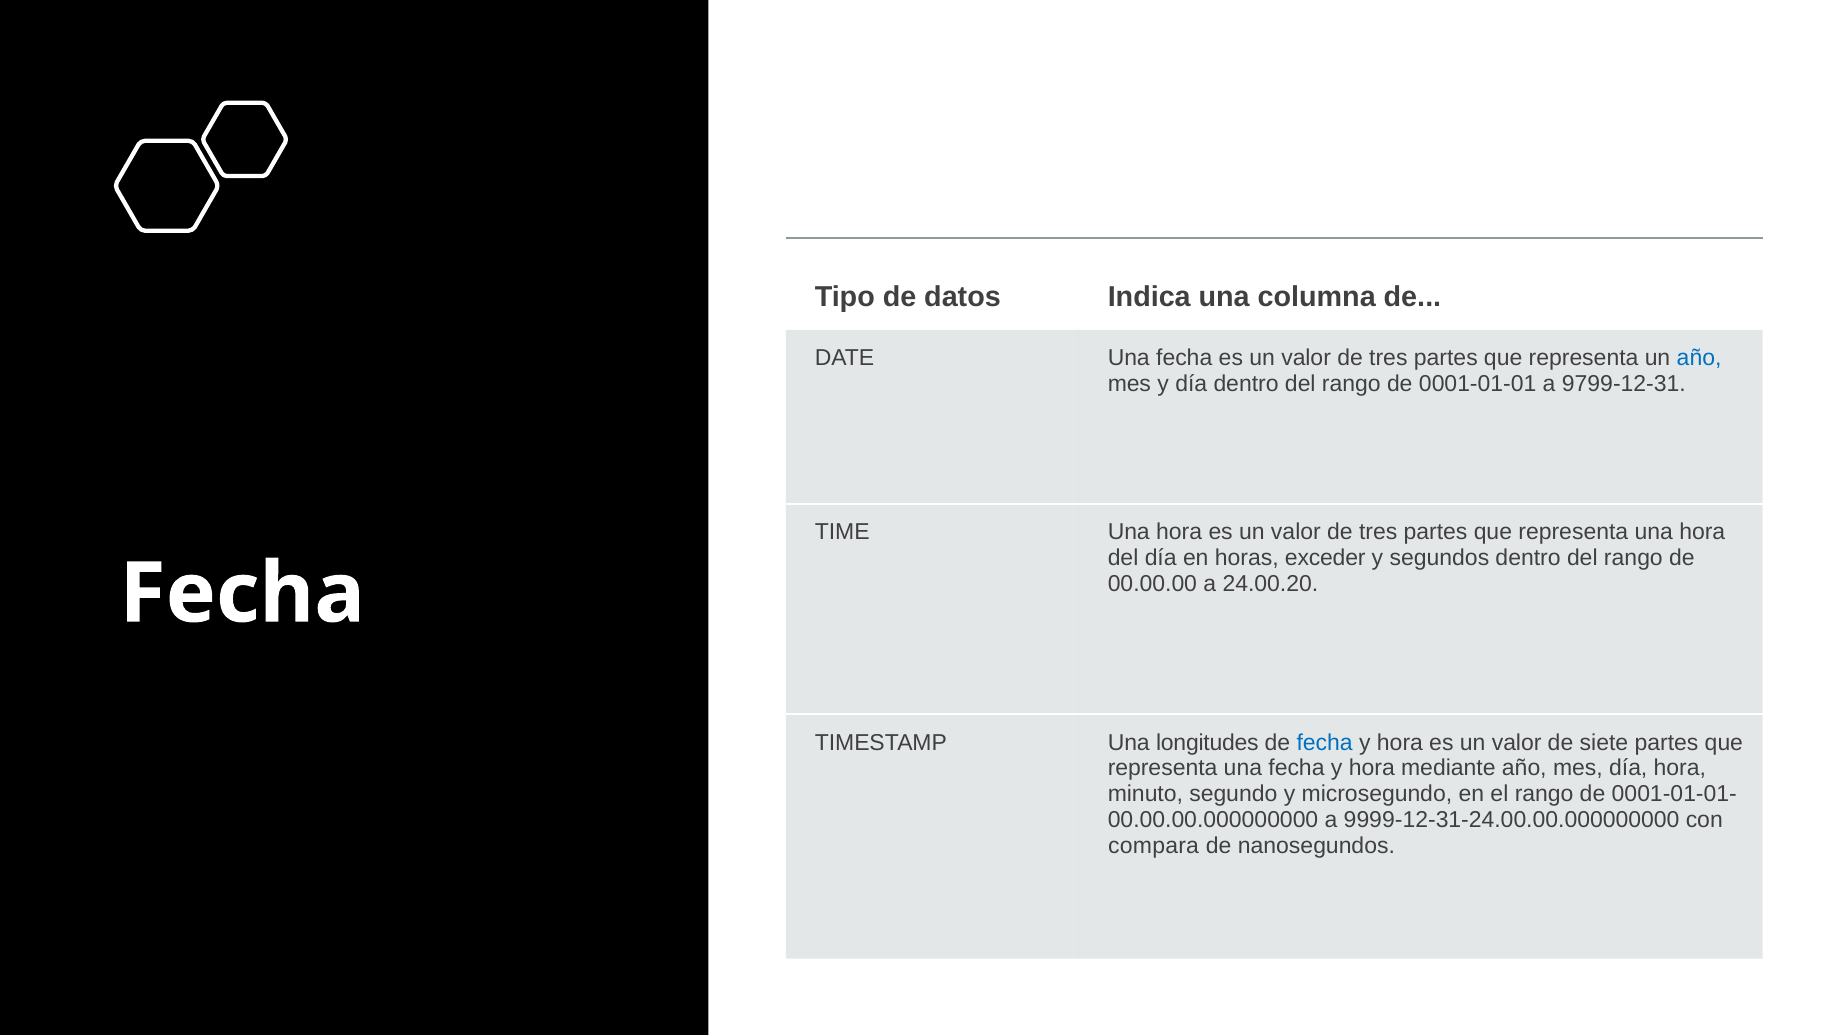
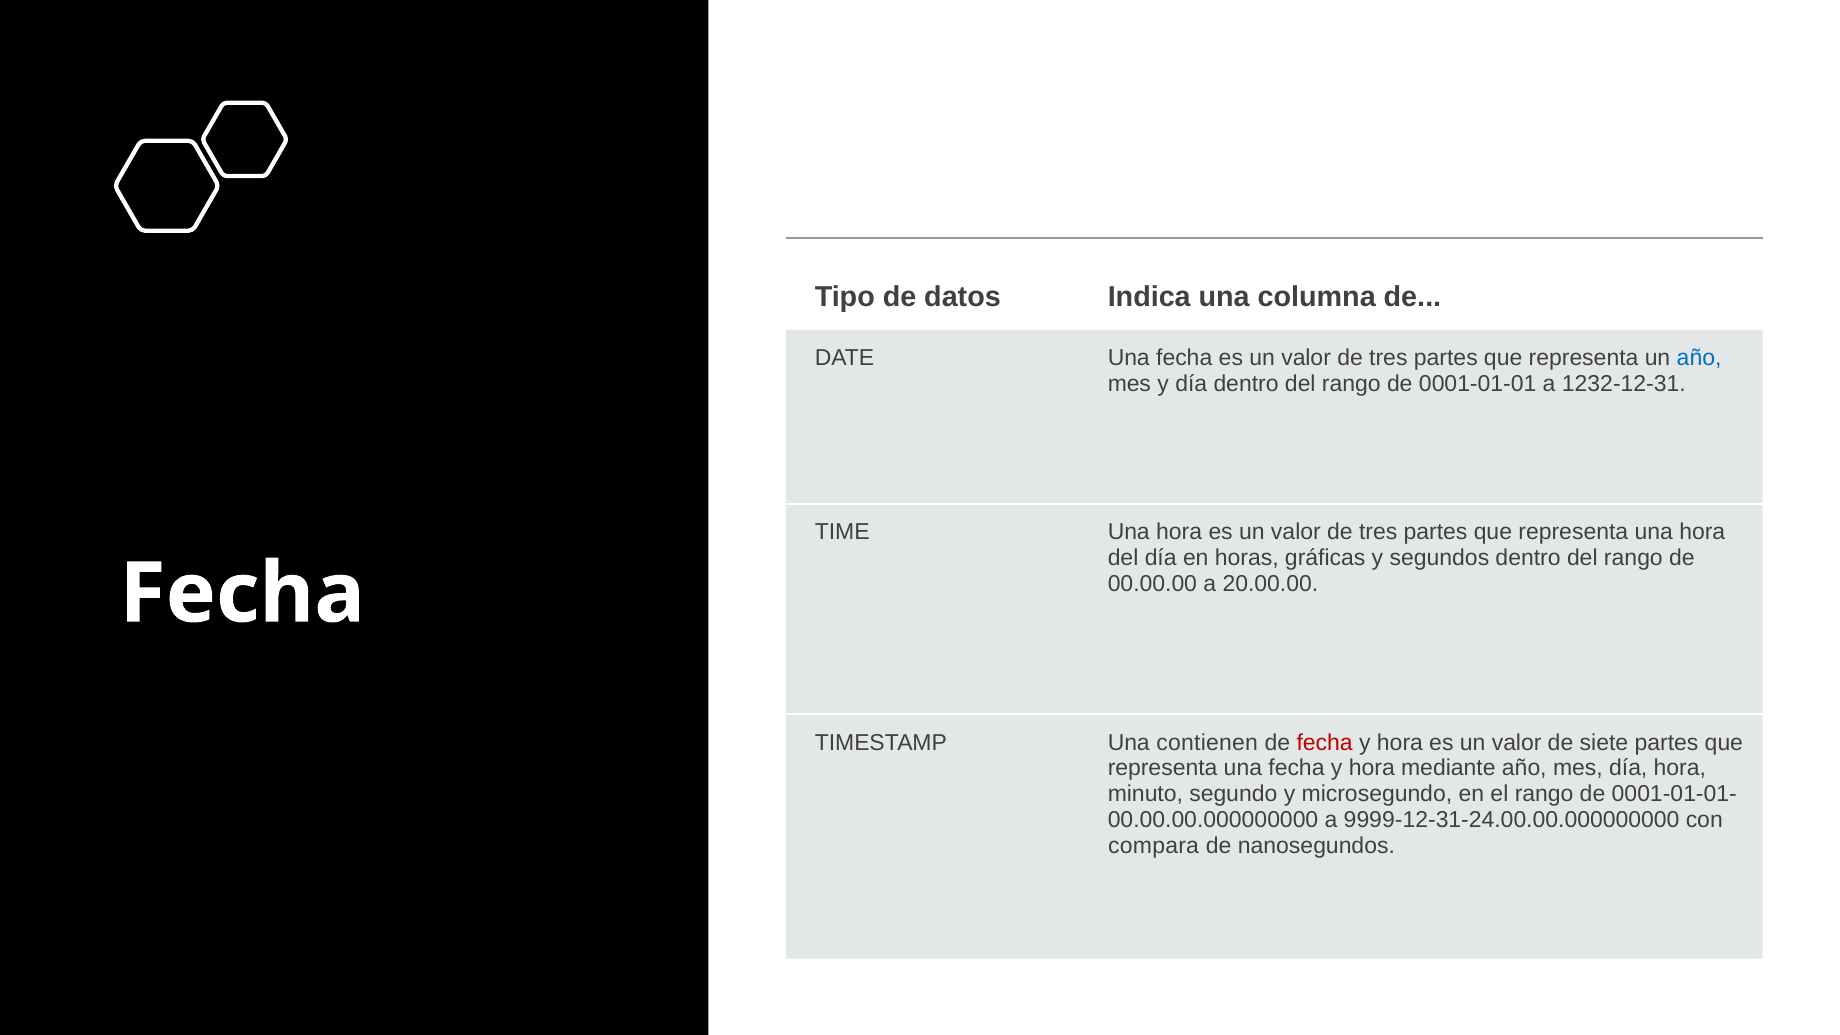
9799-12-31: 9799-12-31 -> 1232-12-31
exceder: exceder -> gráficas
24.00.20: 24.00.20 -> 20.00.00
longitudes: longitudes -> contienen
fecha at (1325, 742) colour: blue -> red
